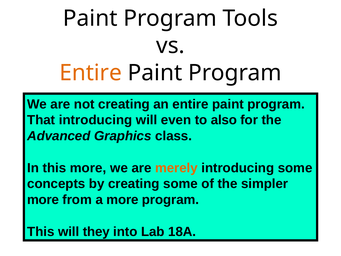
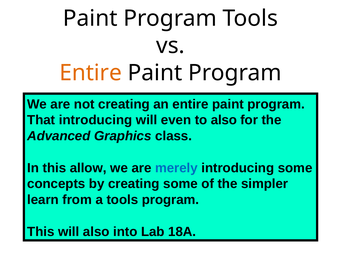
this more: more -> allow
merely colour: orange -> blue
more at (43, 200): more -> learn
a more: more -> tools
will they: they -> also
